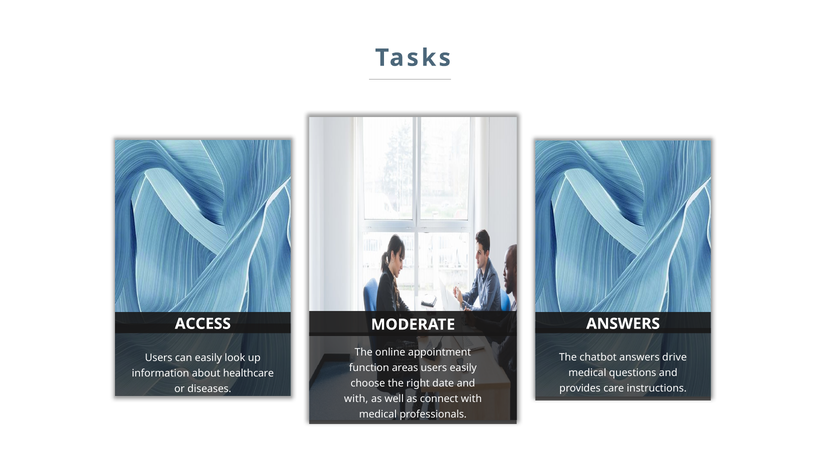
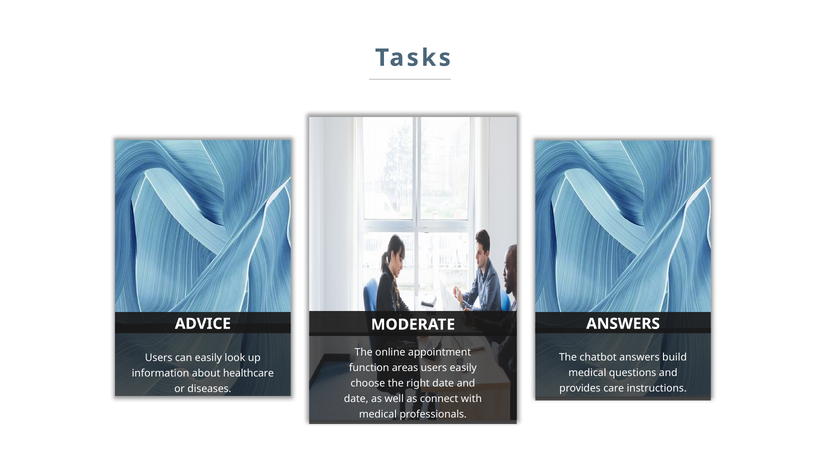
ACCESS: ACCESS -> ADVICE
drive: drive -> build
with at (356, 399): with -> date
